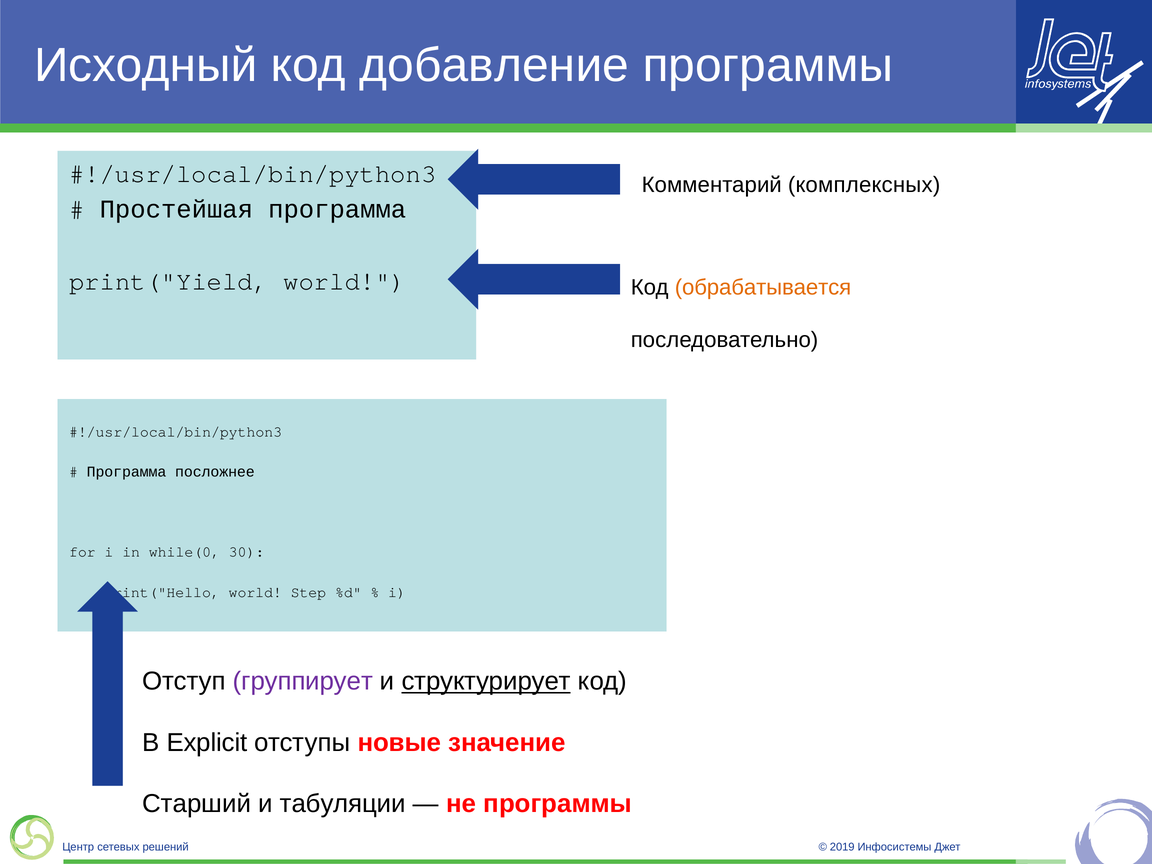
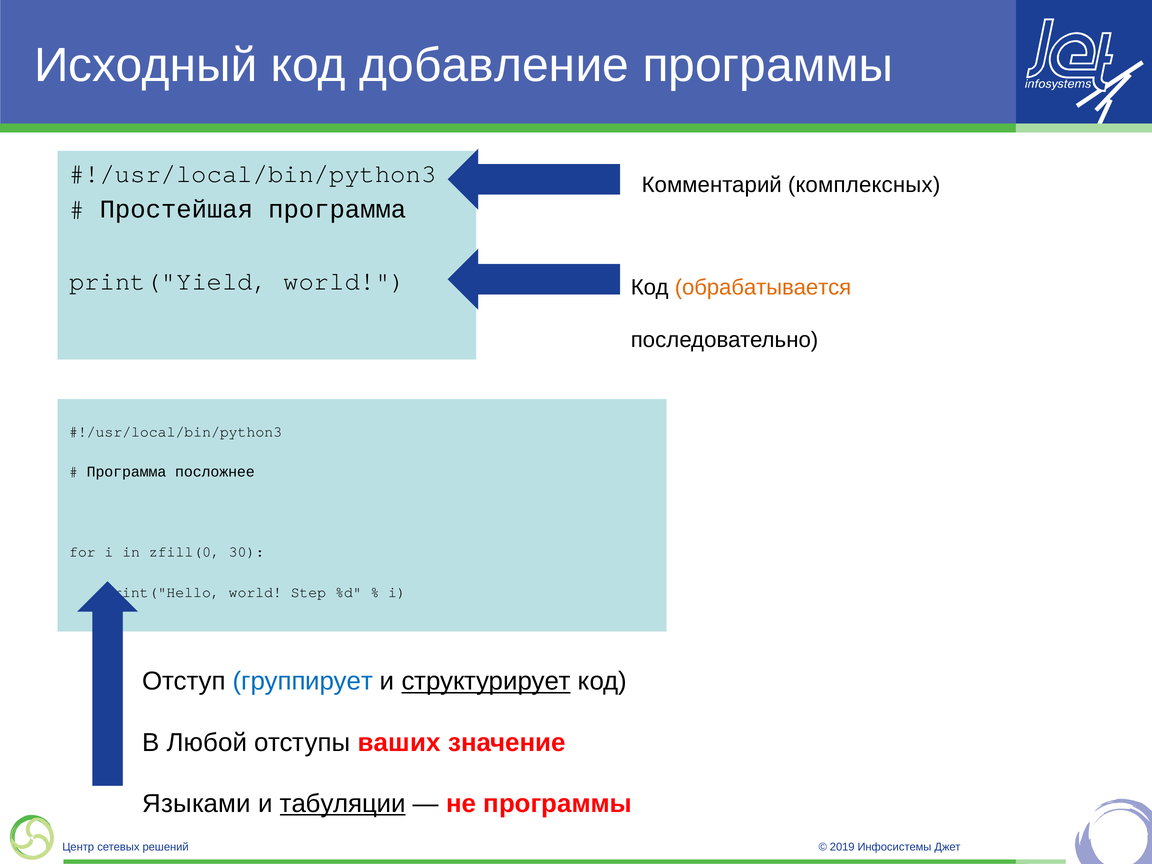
while(0: while(0 -> zfill(0
группирует colour: purple -> blue
Explicit: Explicit -> Любой
новые: новые -> ваших
Старший: Старший -> Языками
табуляции underline: none -> present
